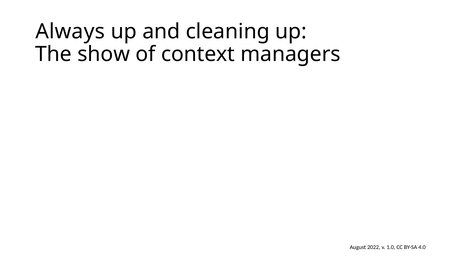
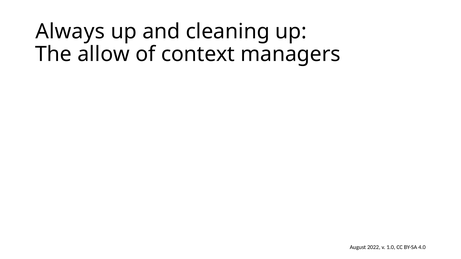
show: show -> allow
